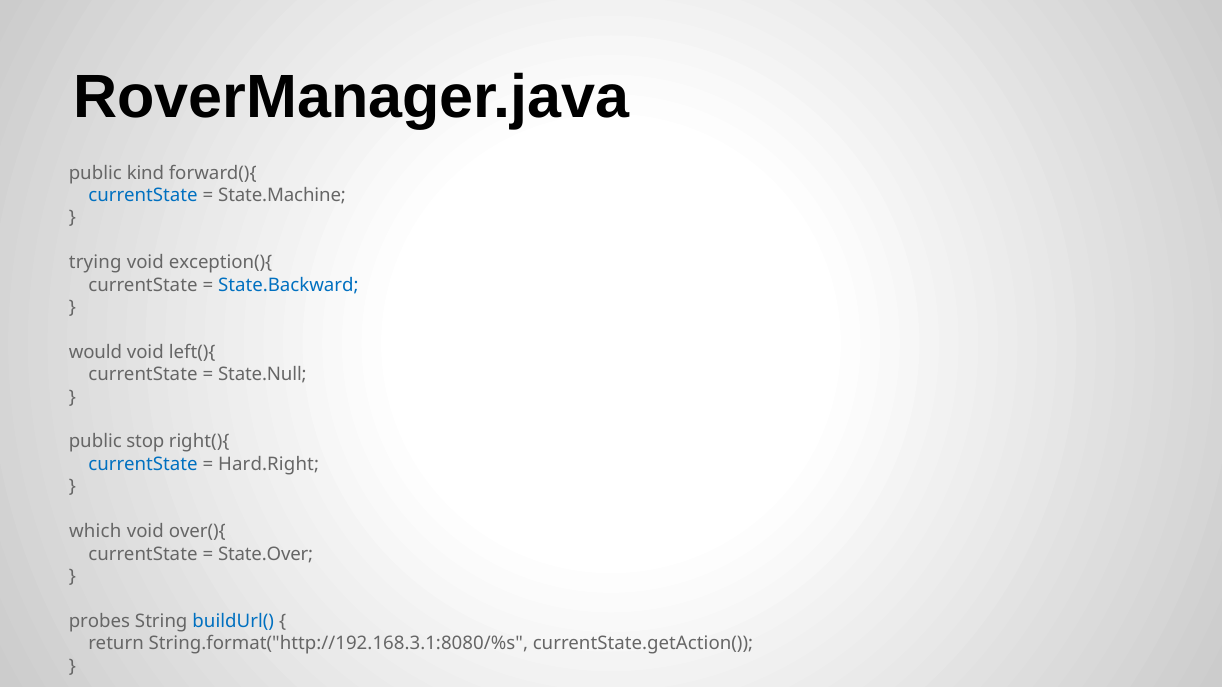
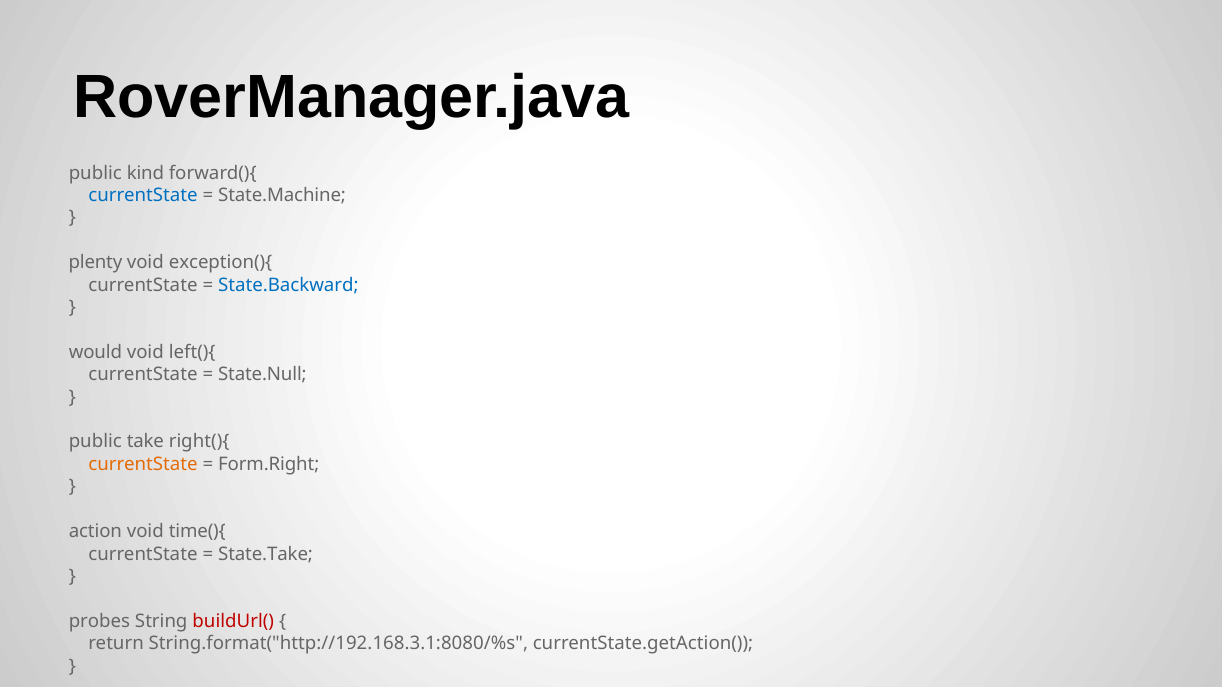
trying: trying -> plenty
stop: stop -> take
currentState at (143, 465) colour: blue -> orange
Hard.Right: Hard.Right -> Form.Right
which: which -> action
over(){: over(){ -> time(){
State.Over: State.Over -> State.Take
buildUrl( colour: blue -> red
